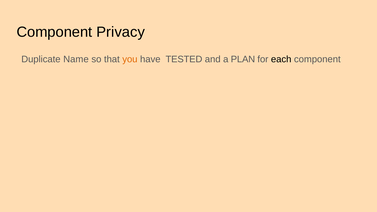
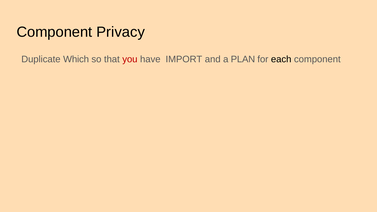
Name: Name -> Which
you colour: orange -> red
TESTED: TESTED -> IMPORT
